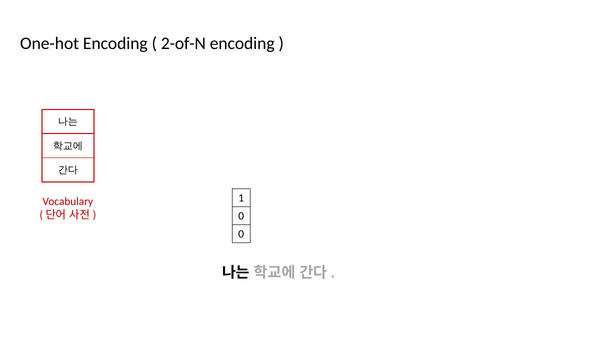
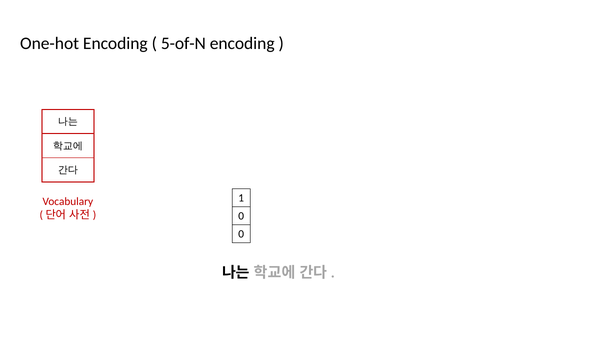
2-of-N: 2-of-N -> 5-of-N
